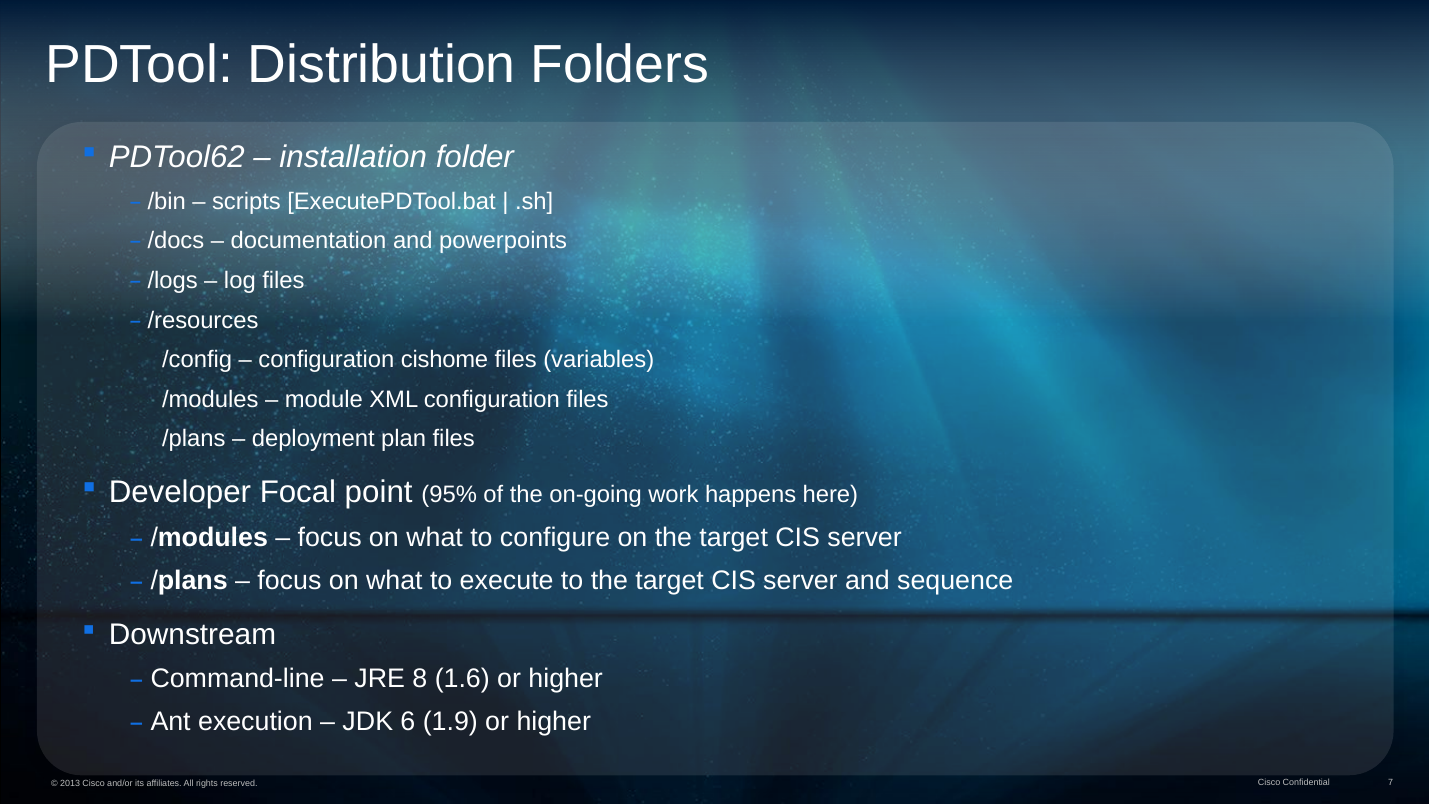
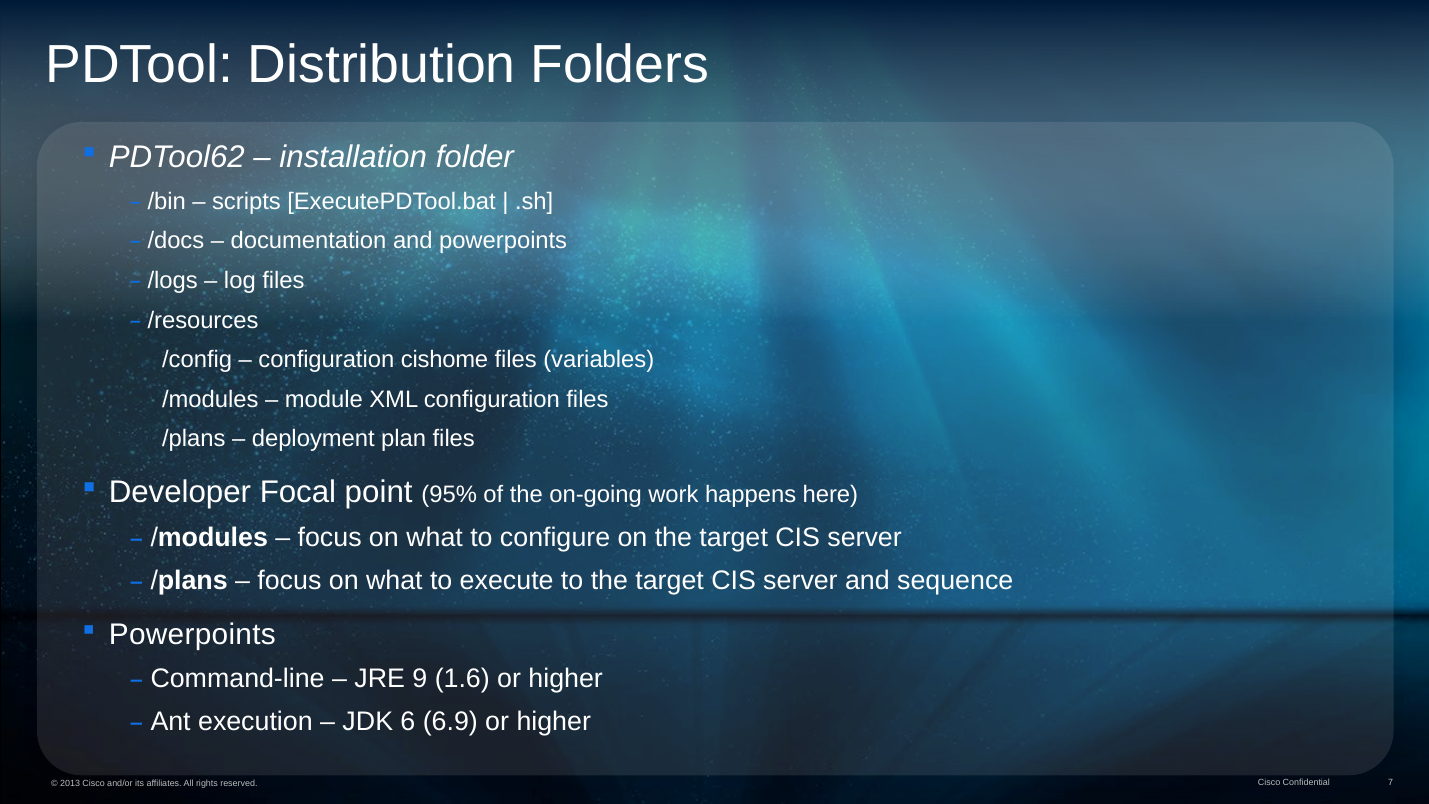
Downstream at (192, 634): Downstream -> Powerpoints
8: 8 -> 9
1.9: 1.9 -> 6.9
